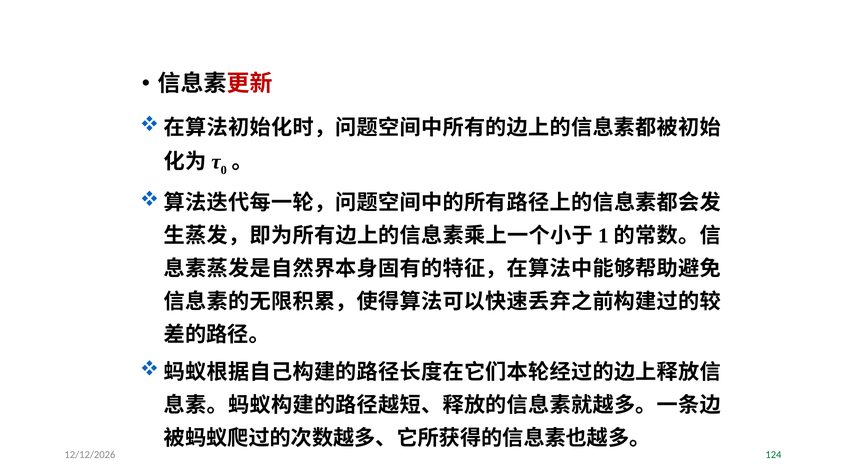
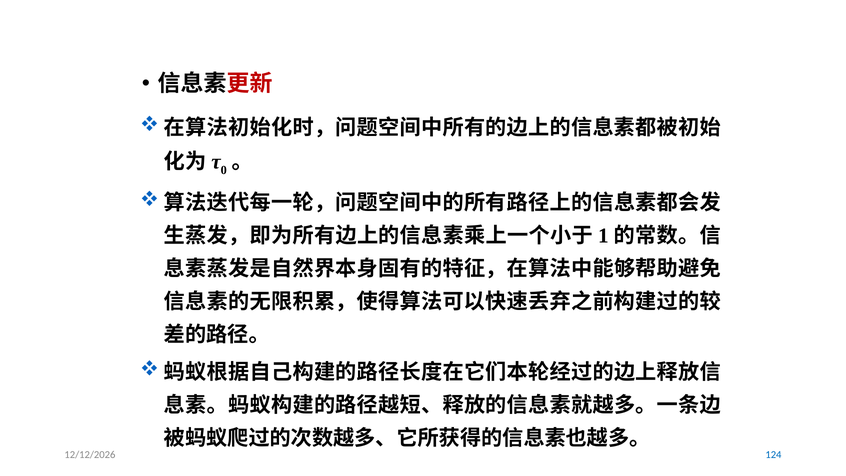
124 colour: green -> blue
